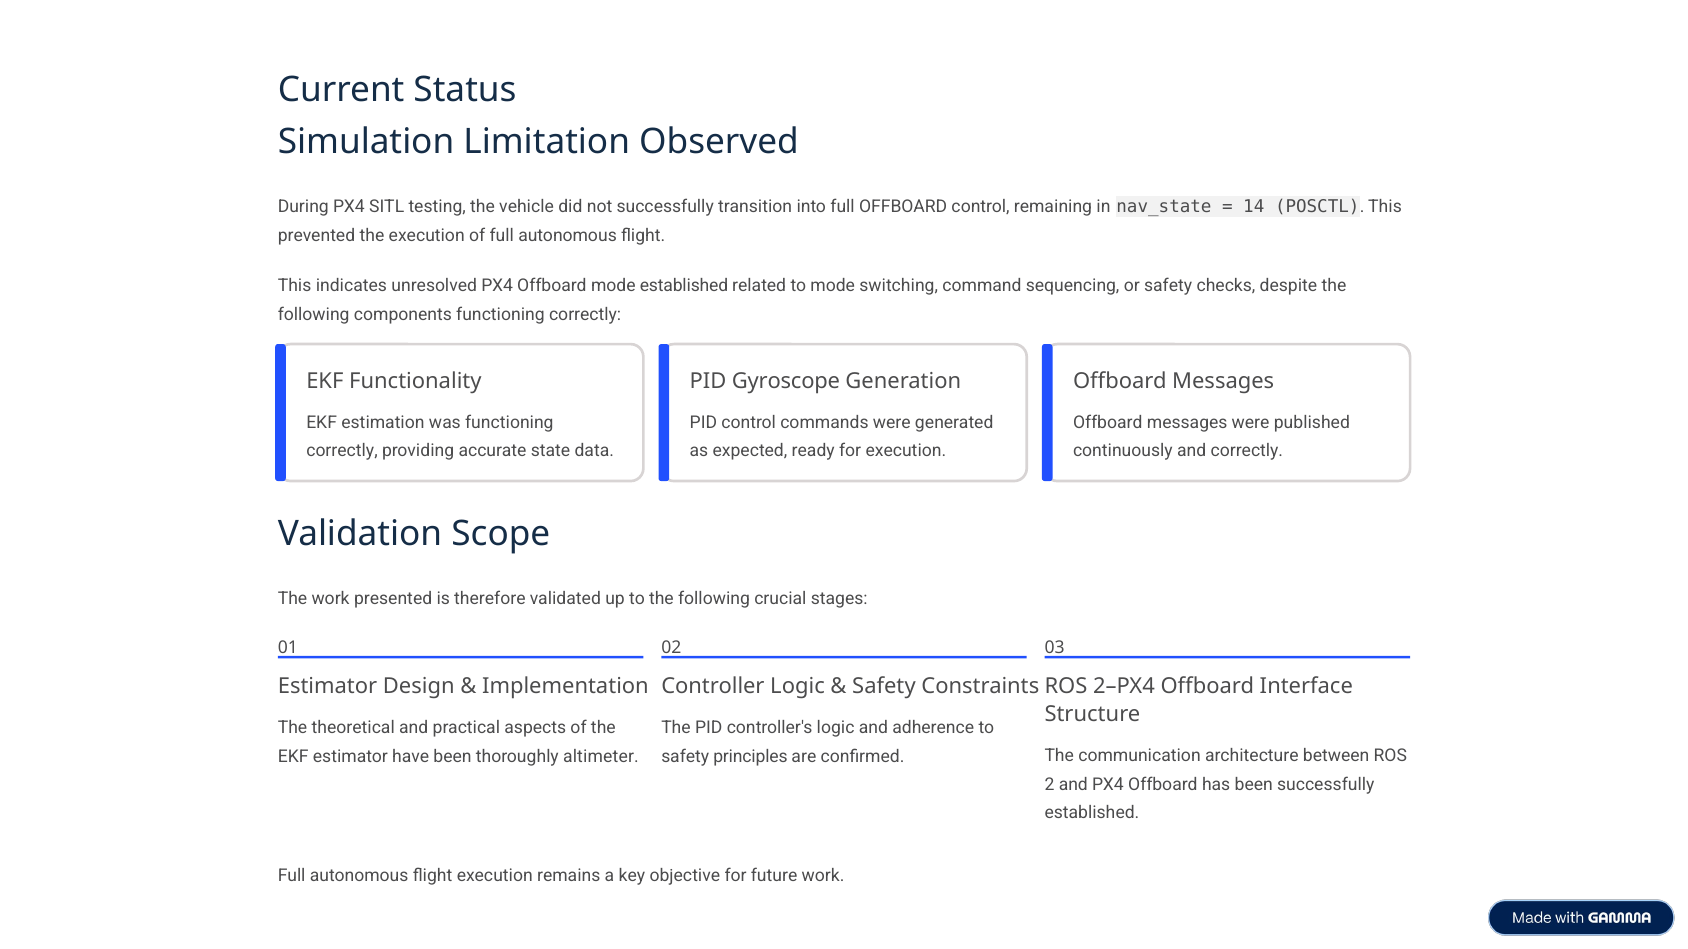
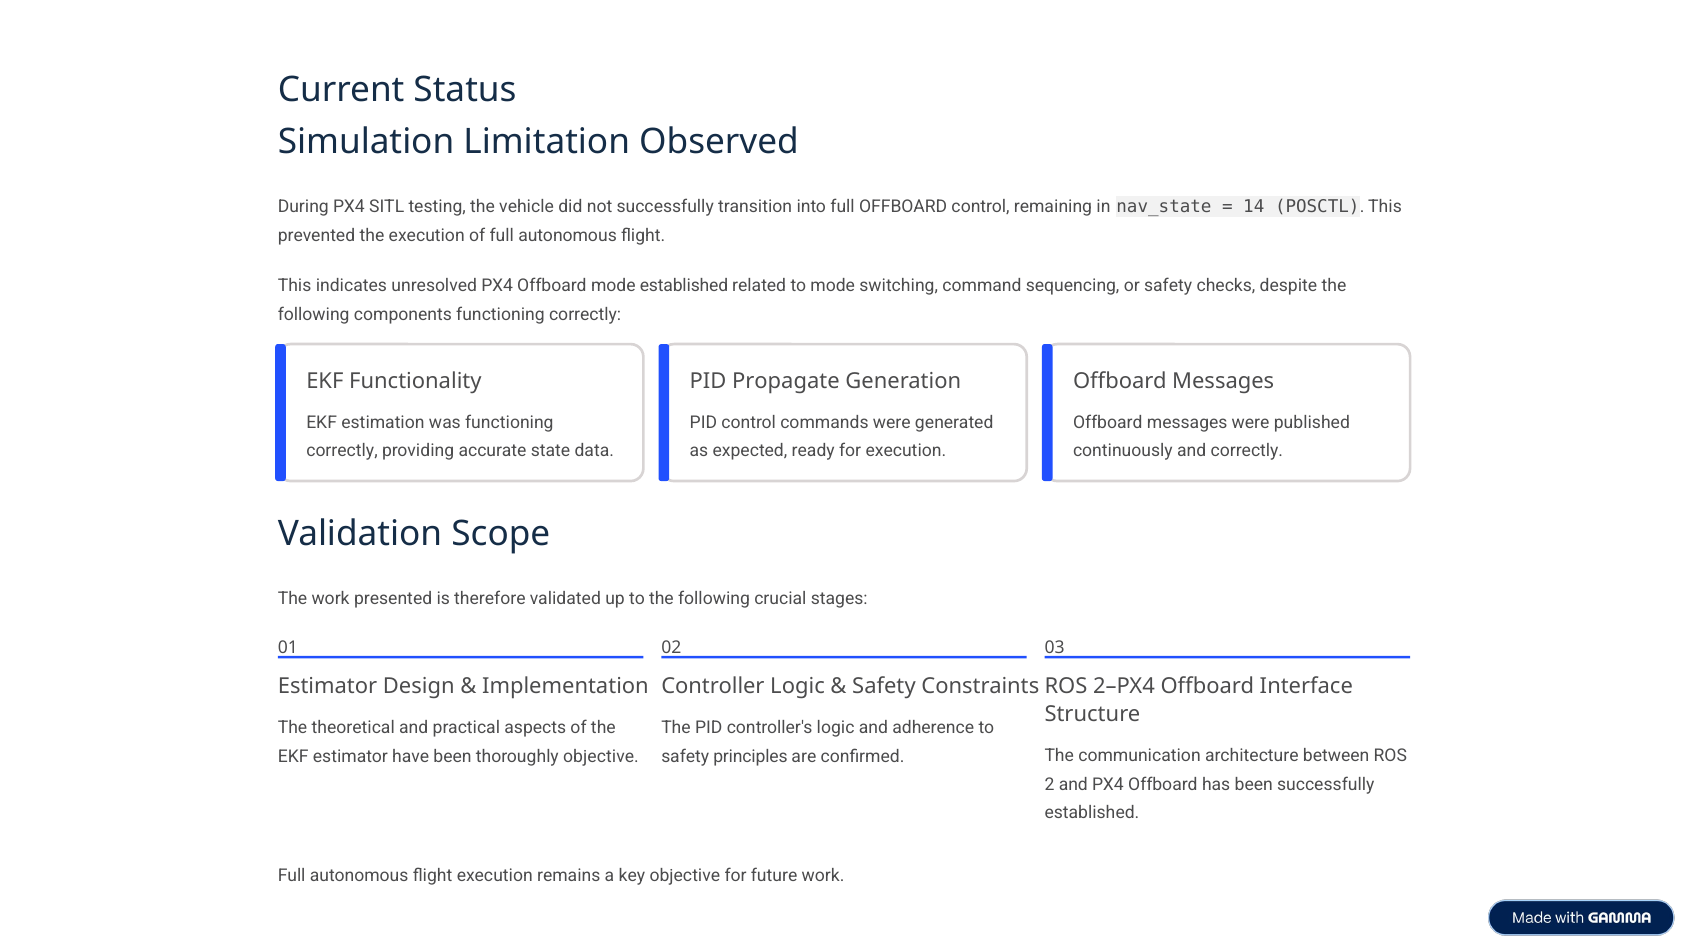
Gyroscope: Gyroscope -> Propagate
thoroughly altimeter: altimeter -> objective
